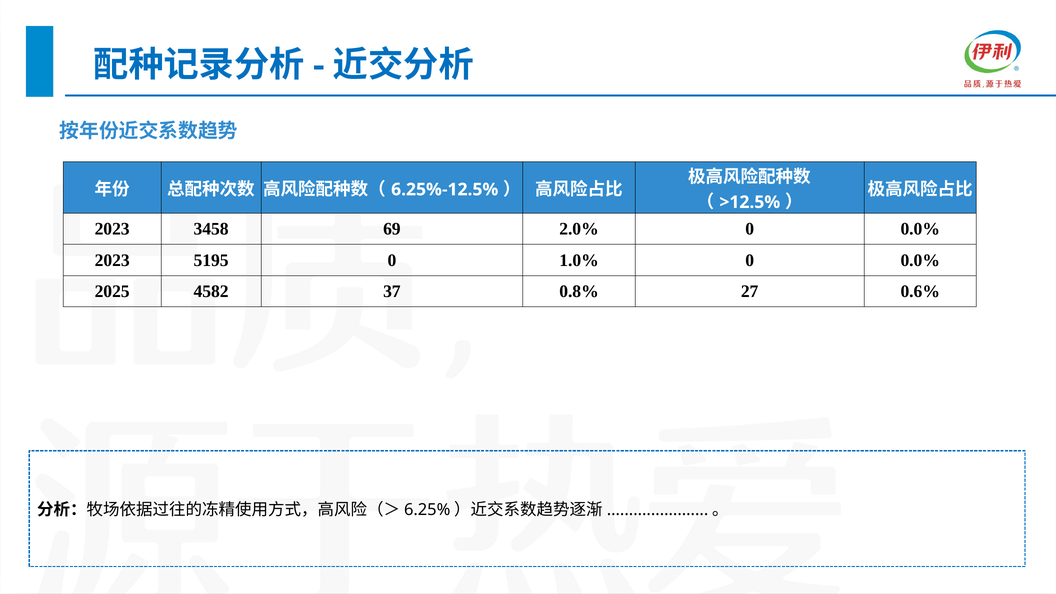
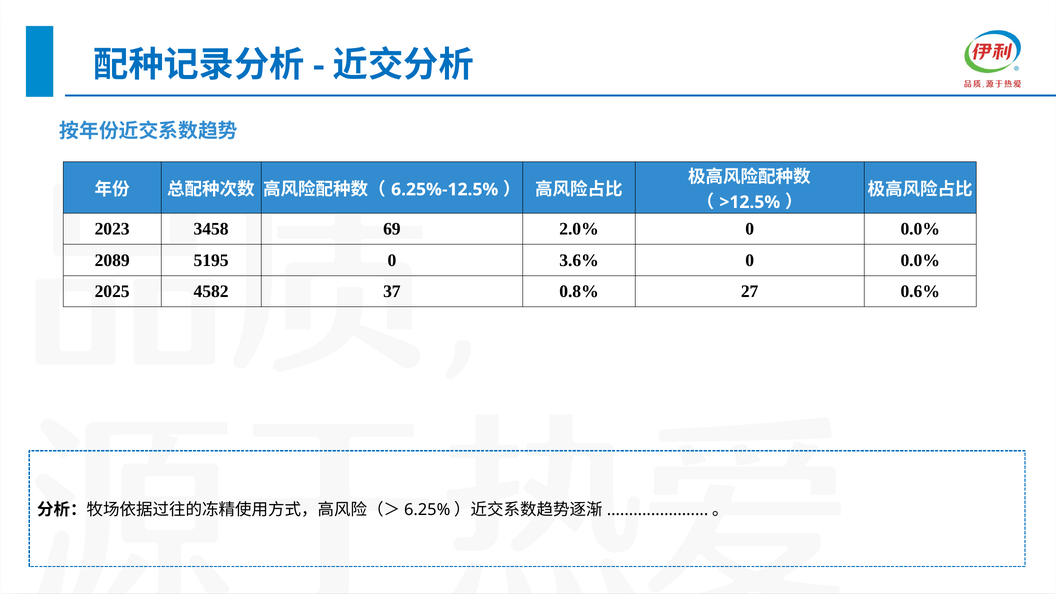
2023 at (112, 260): 2023 -> 2089
1.0%: 1.0% -> 3.6%
